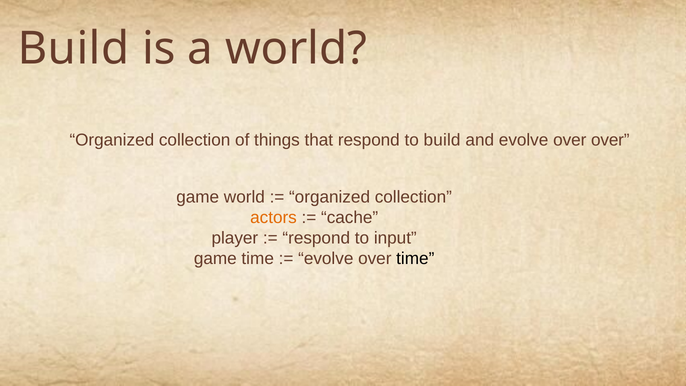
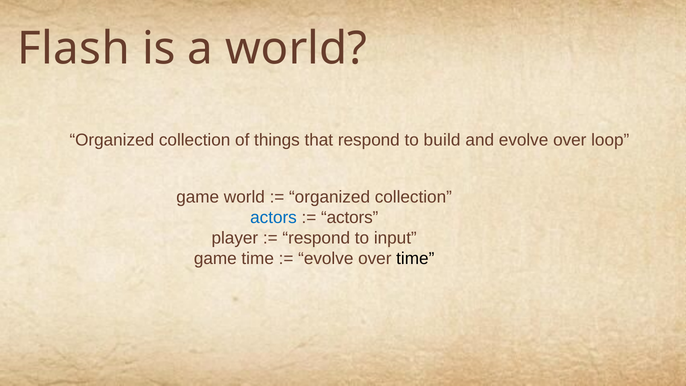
Build at (73, 49): Build -> Flash
over over: over -> loop
actors at (273, 217) colour: orange -> blue
cache at (350, 217): cache -> actors
